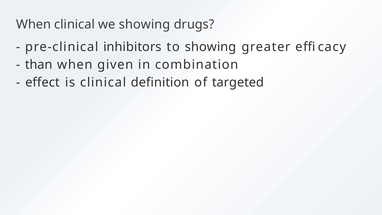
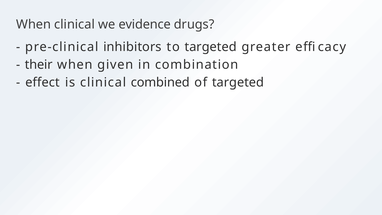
we showing: showing -> evidence
to showing: showing -> targeted
than: than -> their
definition: definition -> combined
